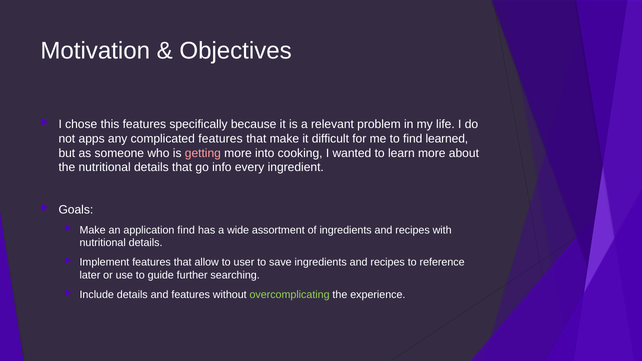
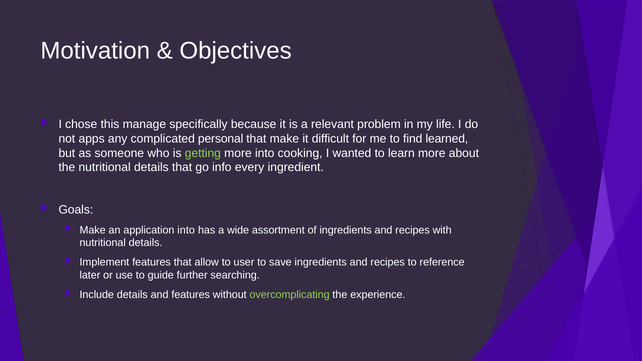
this features: features -> manage
complicated features: features -> personal
getting colour: pink -> light green
application find: find -> into
